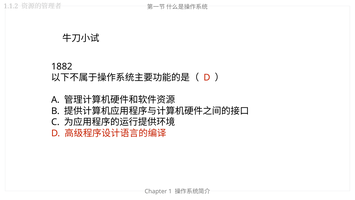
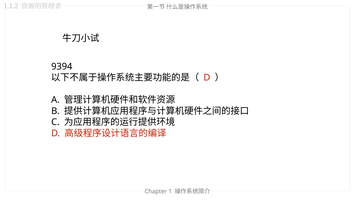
1882: 1882 -> 9394
